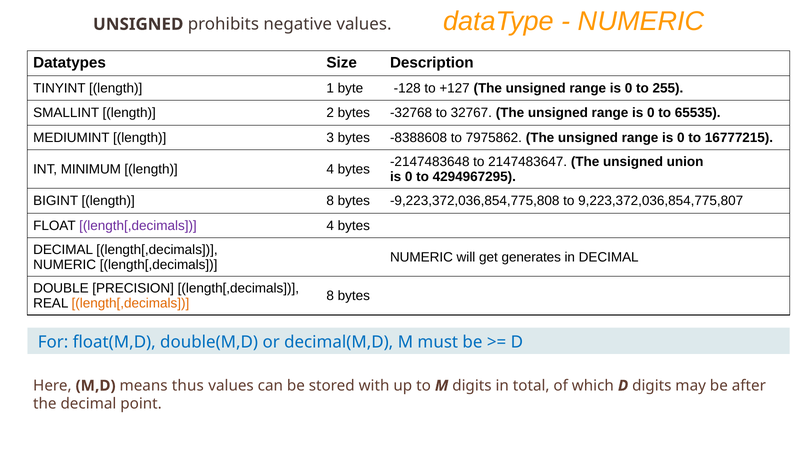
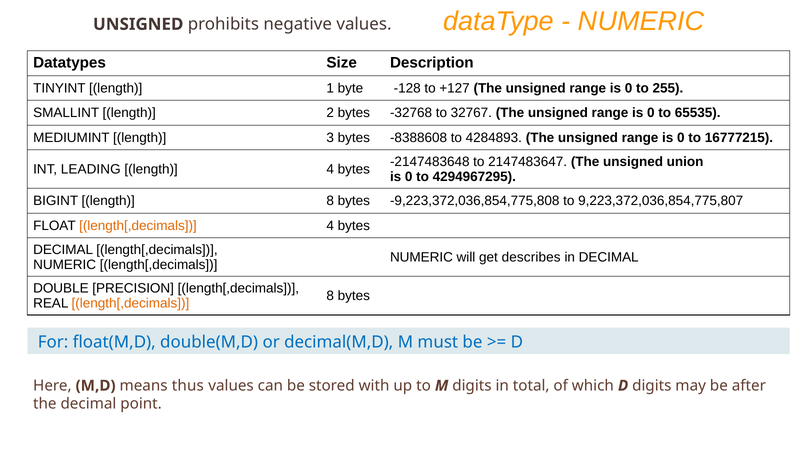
7975862: 7975862 -> 4284893
MINIMUM: MINIMUM -> LEADING
length[,decimals at (138, 226) colour: purple -> orange
generates: generates -> describes
